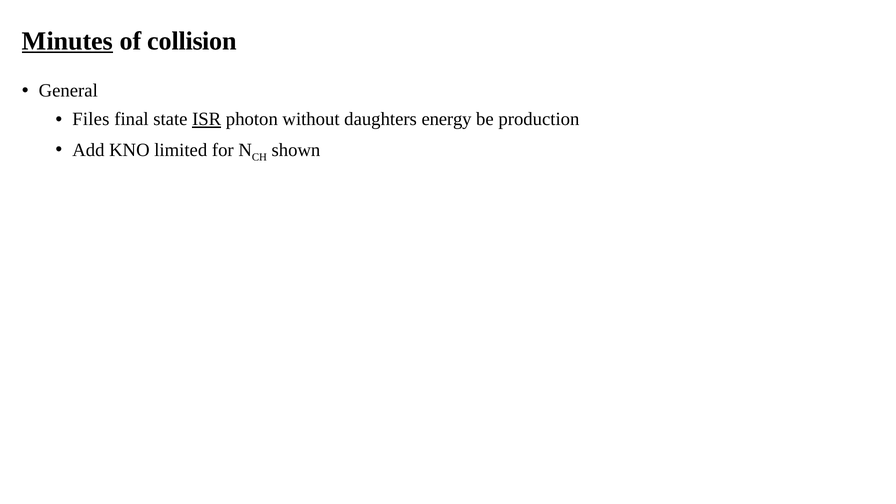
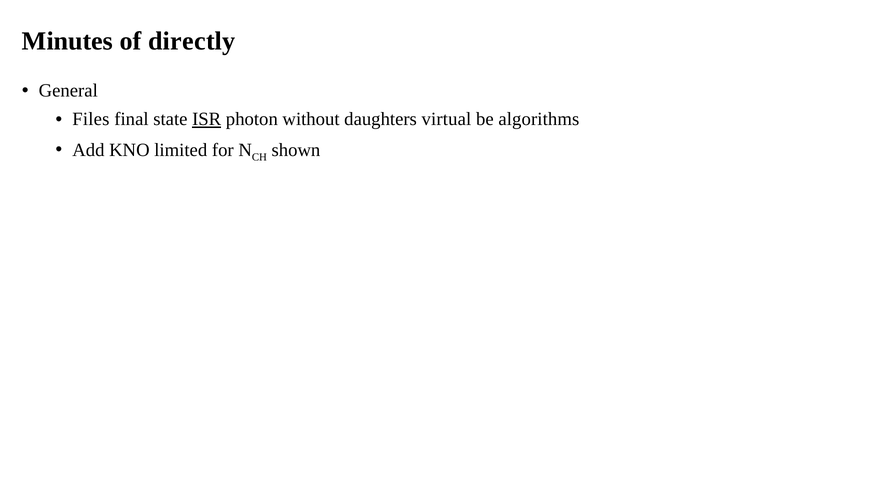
Minutes underline: present -> none
collision: collision -> directly
energy: energy -> virtual
production: production -> algorithms
